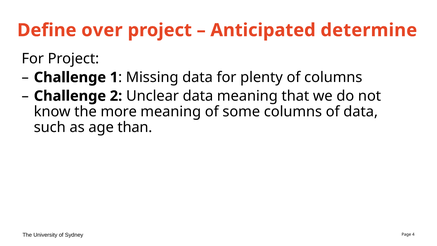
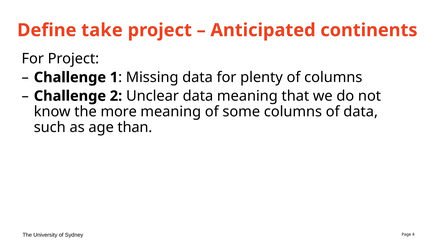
over: over -> take
determine: determine -> continents
